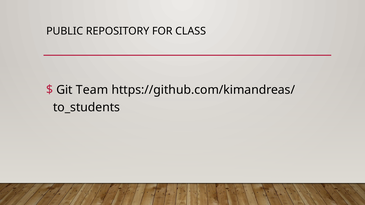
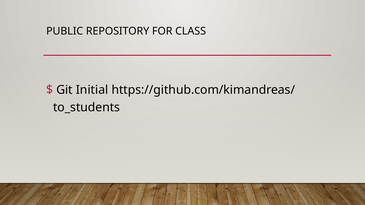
Team: Team -> Initial
